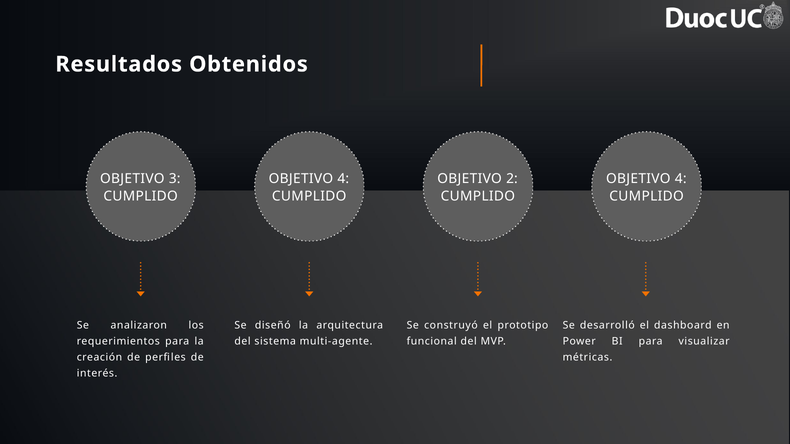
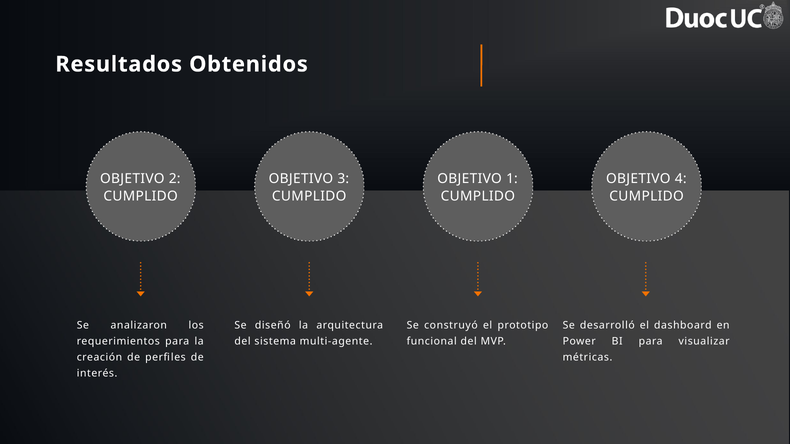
4 at (343, 179): 4 -> 3
2: 2 -> 1
3: 3 -> 2
